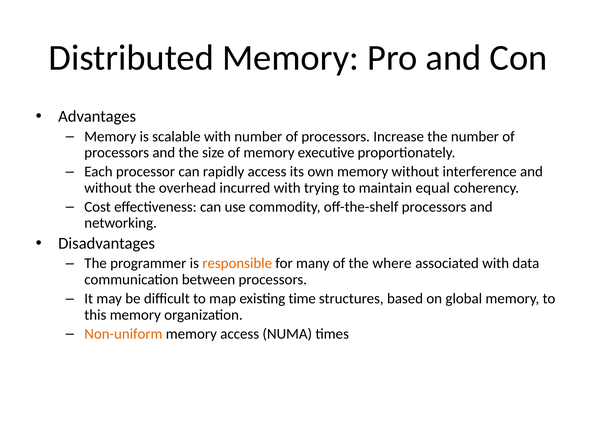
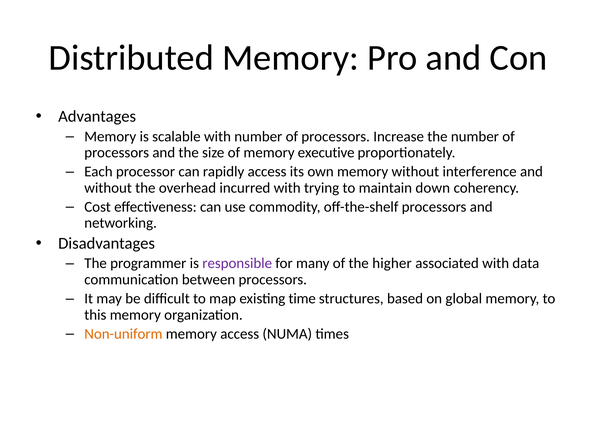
equal: equal -> down
responsible colour: orange -> purple
where: where -> higher
